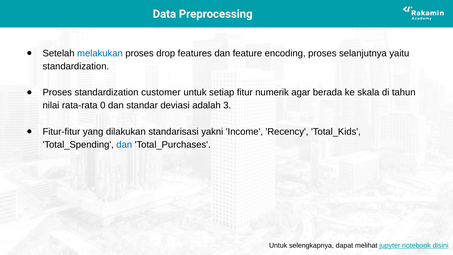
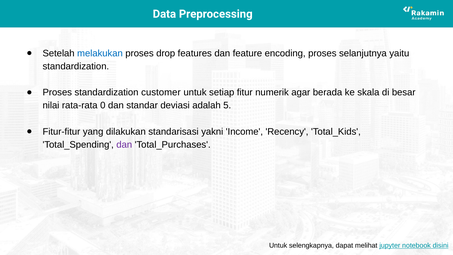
tahun: tahun -> besar
3: 3 -> 5
dan at (124, 144) colour: blue -> purple
